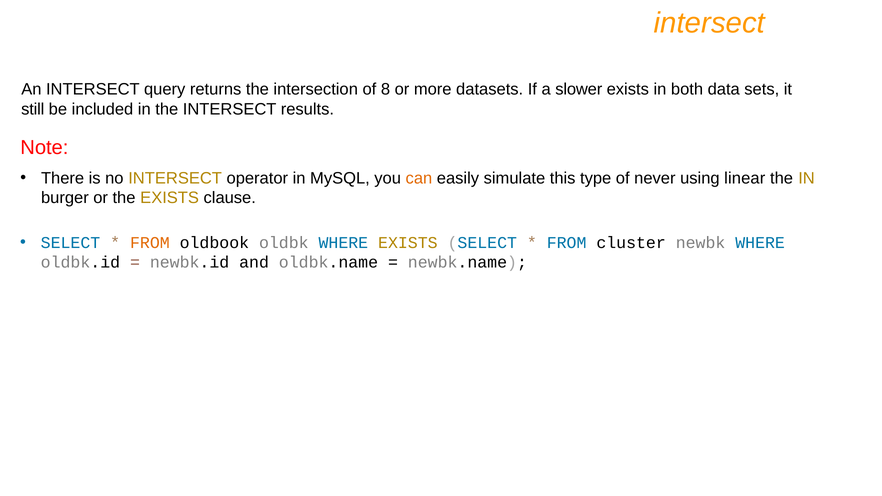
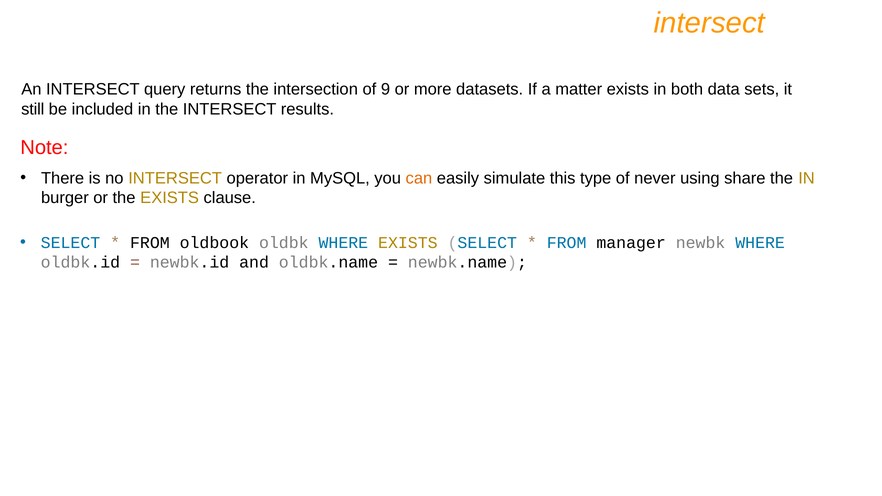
8: 8 -> 9
slower: slower -> matter
linear: linear -> share
FROM at (150, 243) colour: orange -> black
cluster: cluster -> manager
